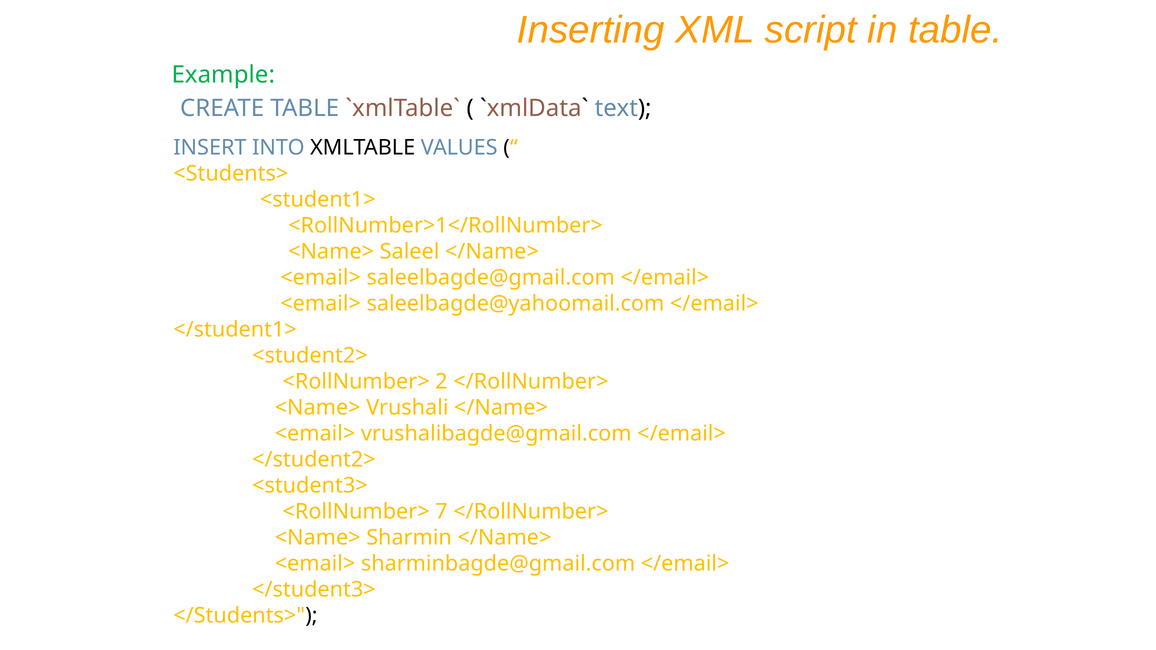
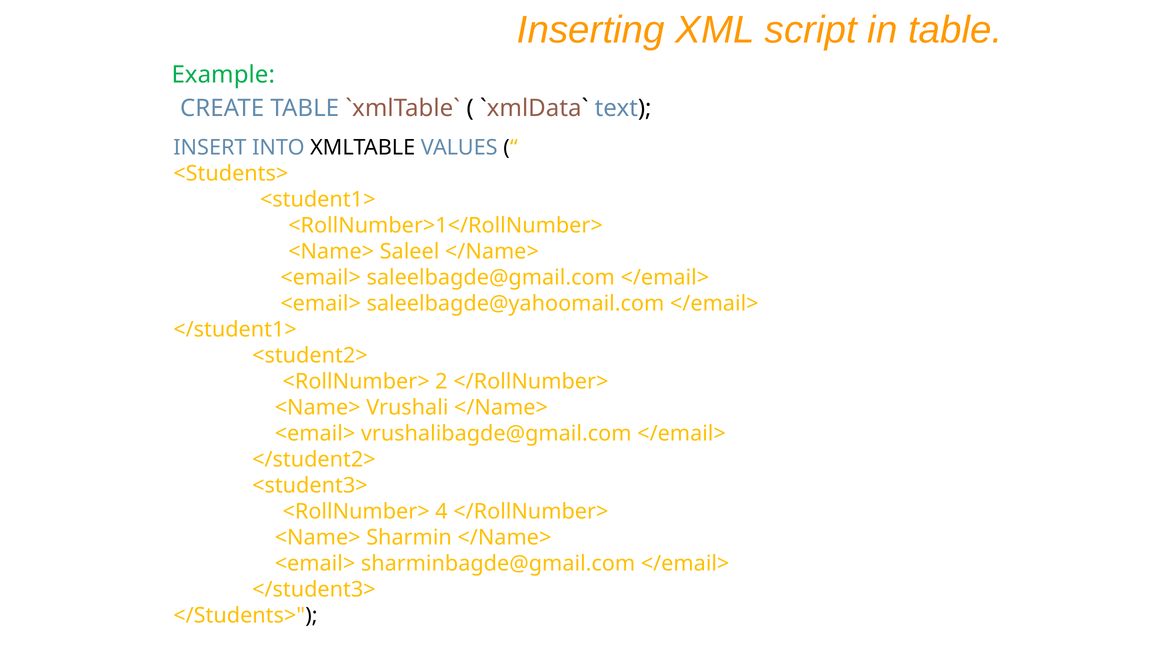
7: 7 -> 4
